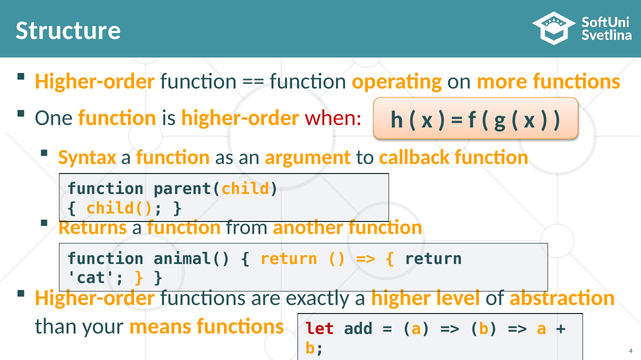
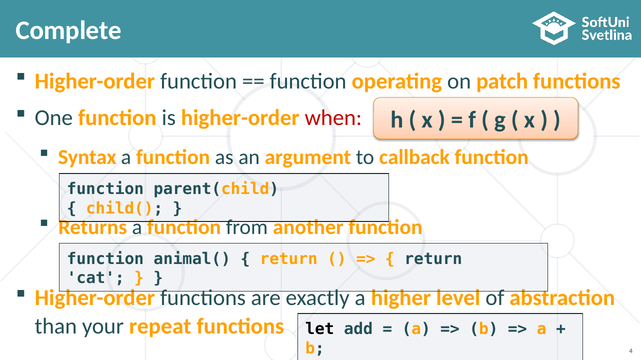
Structure: Structure -> Complete
more: more -> patch
means: means -> repeat
let colour: red -> black
